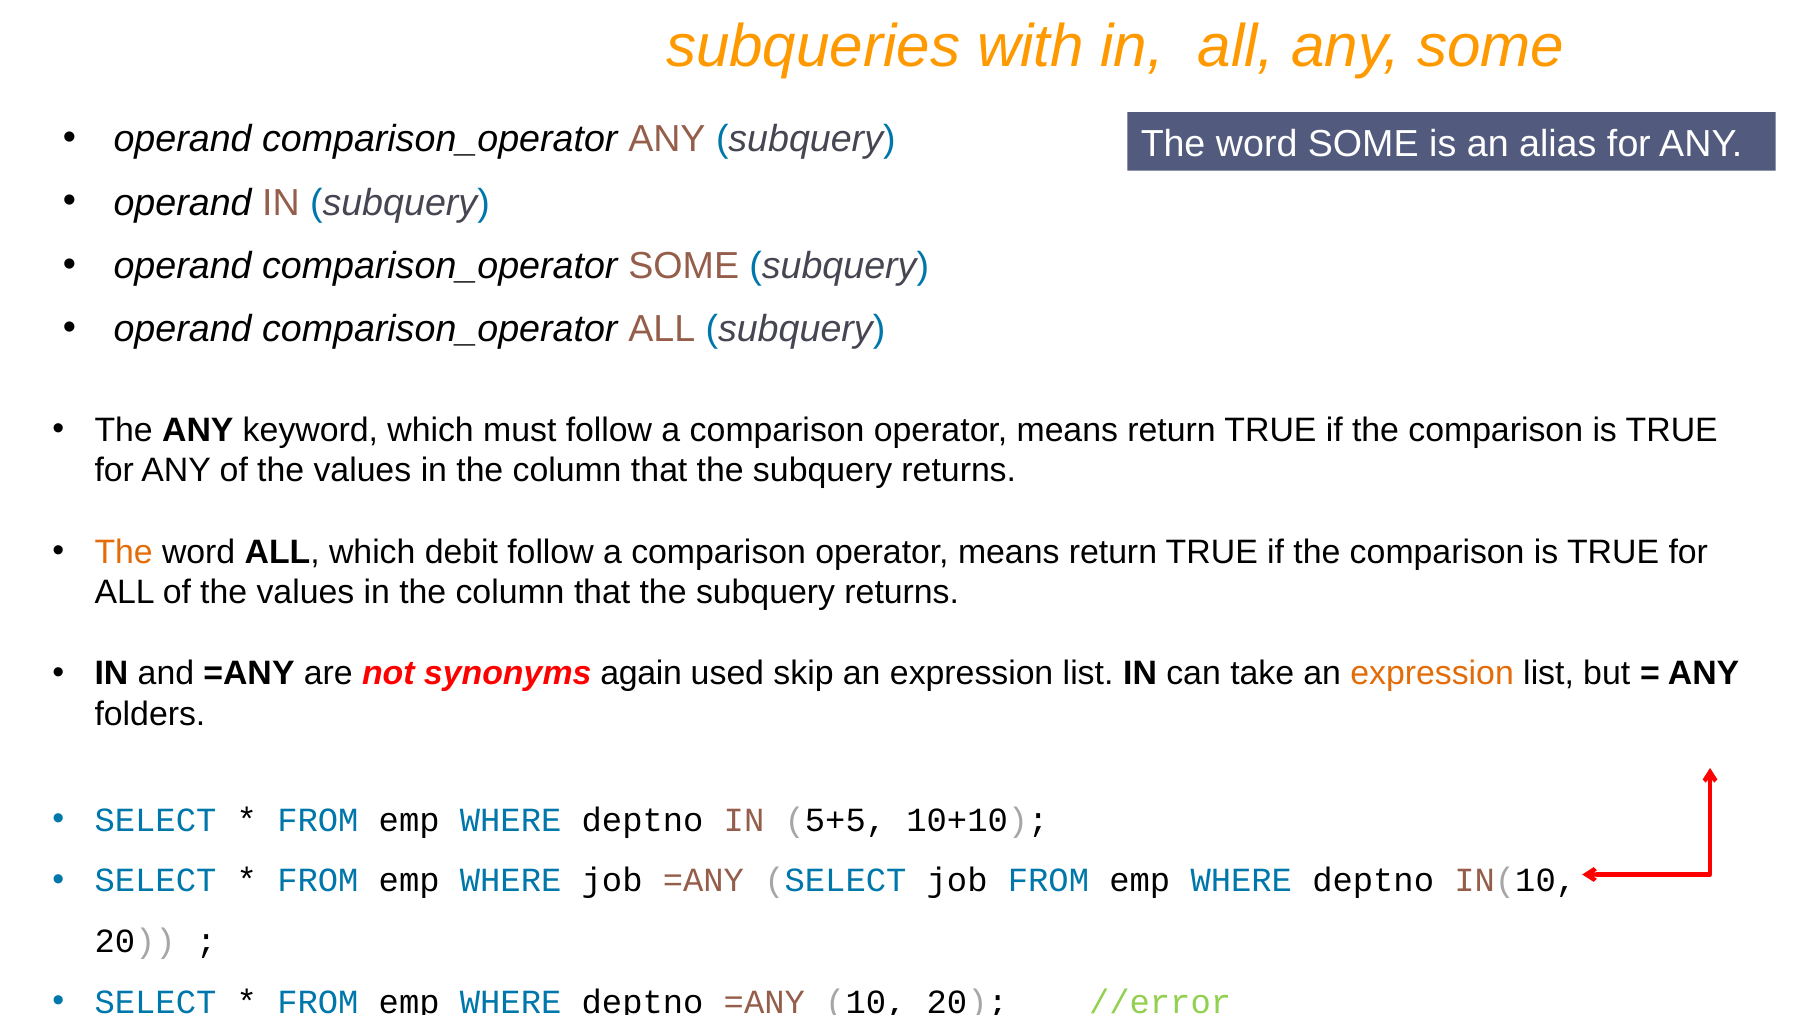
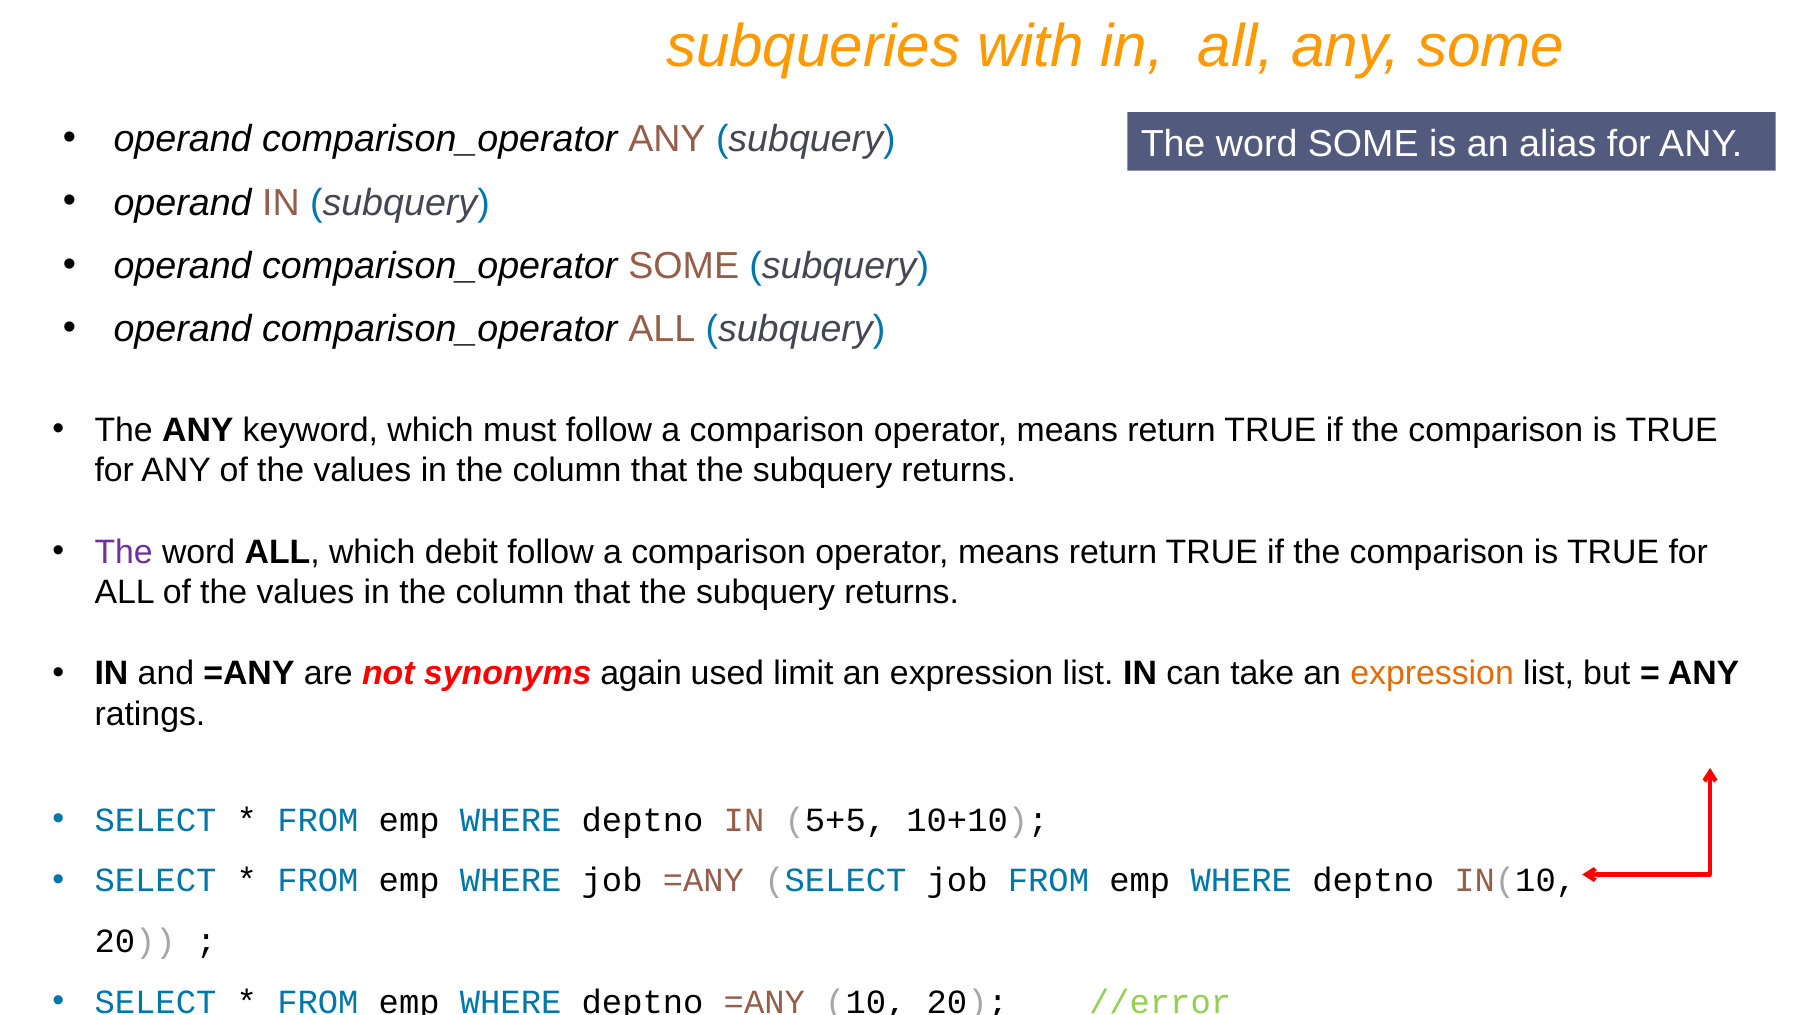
The at (124, 552) colour: orange -> purple
skip: skip -> limit
folders: folders -> ratings
